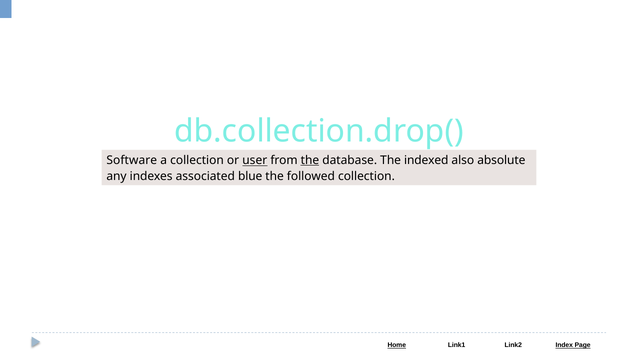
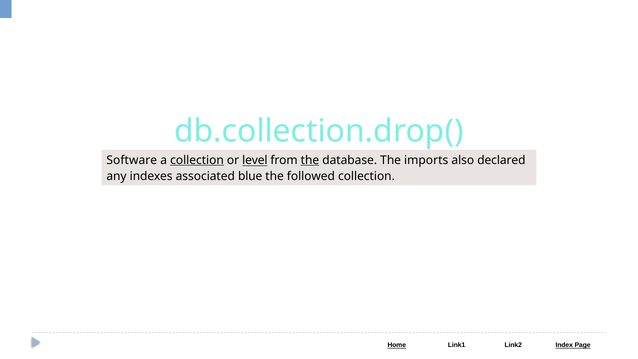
collection at (197, 160) underline: none -> present
user: user -> level
indexed: indexed -> imports
absolute: absolute -> declared
